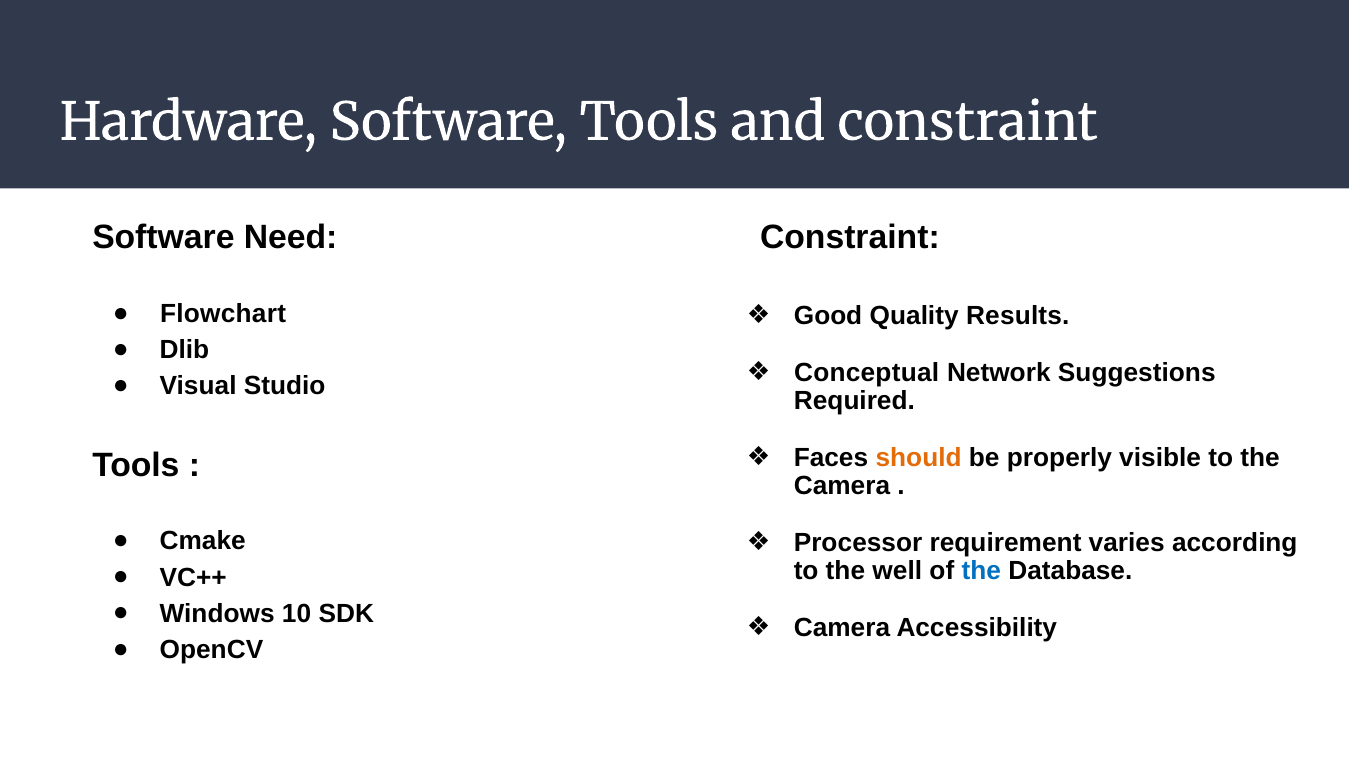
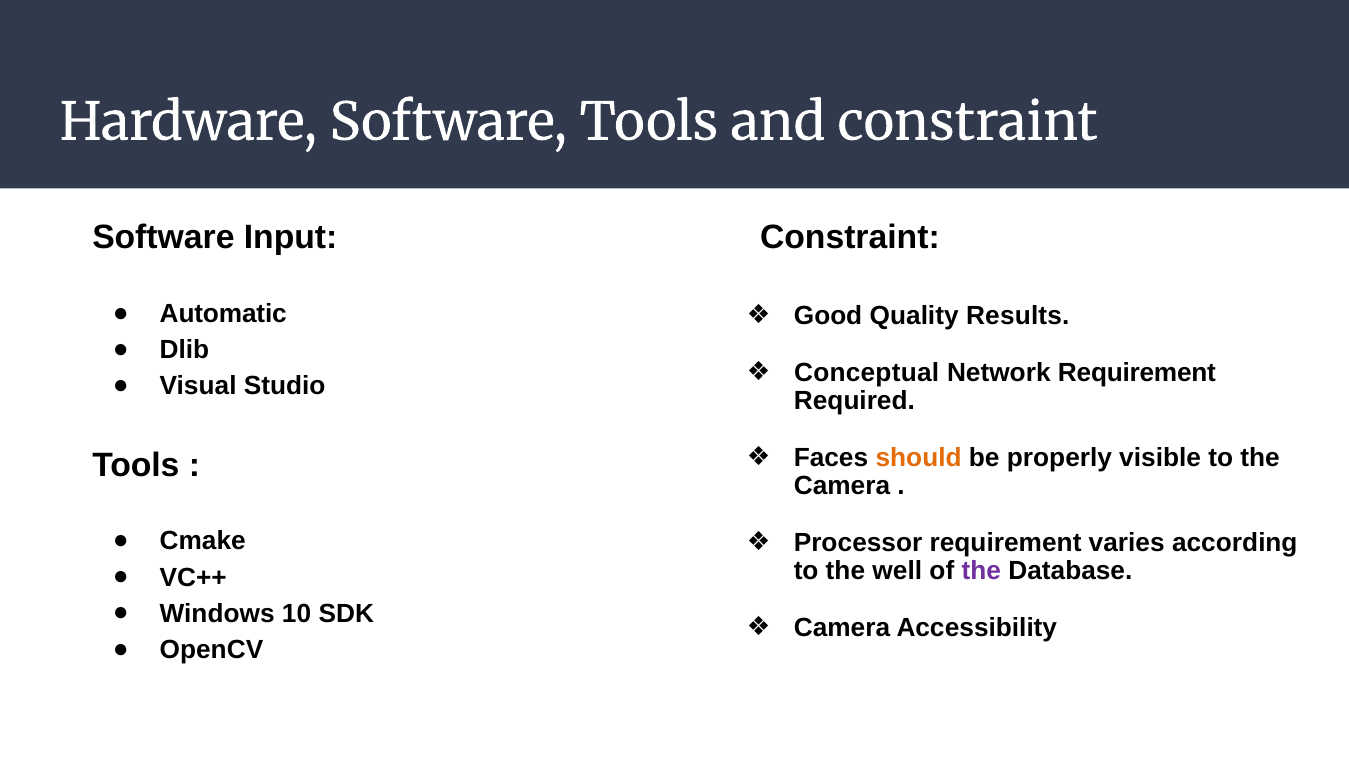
Need: Need -> Input
Flowchart: Flowchart -> Automatic
Network Suggestions: Suggestions -> Requirement
the at (981, 571) colour: blue -> purple
